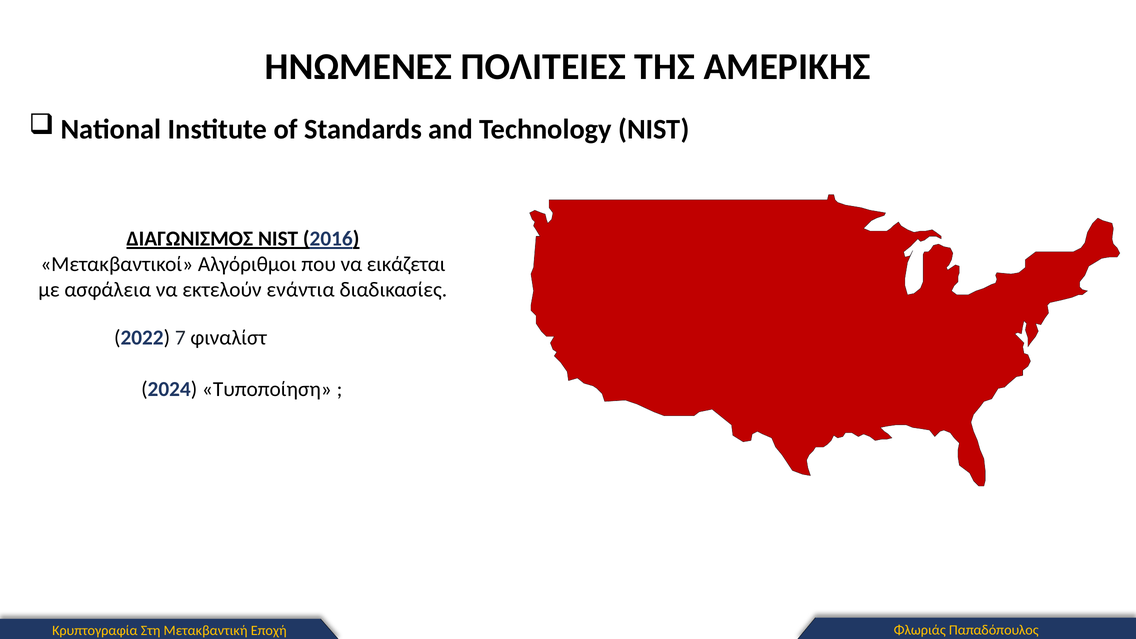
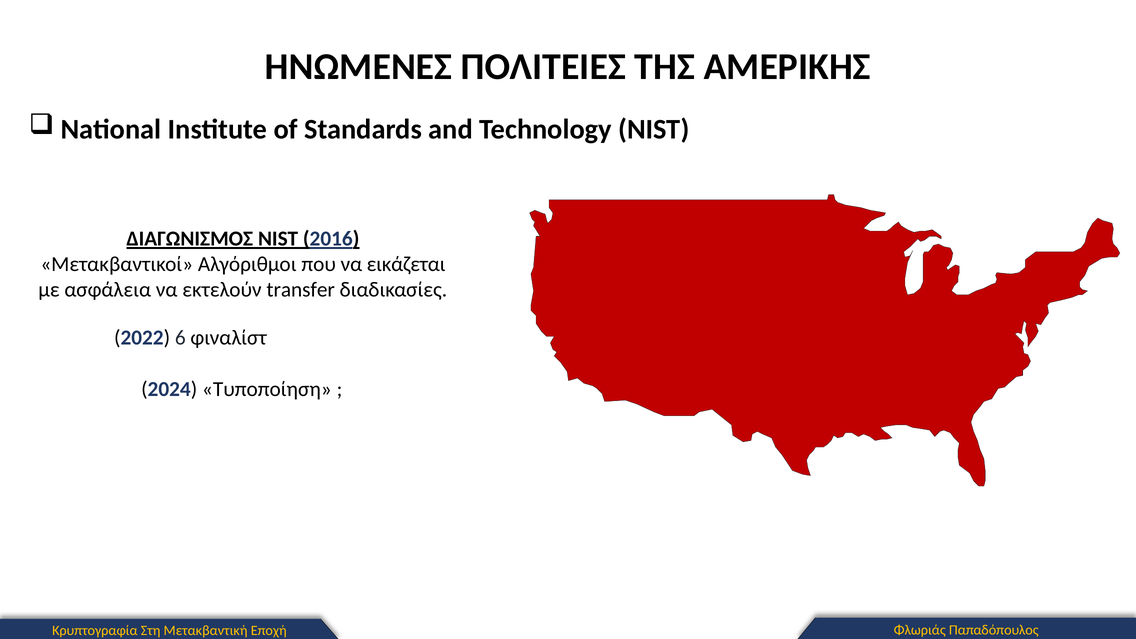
ενάντια: ενάντια -> transfer
7: 7 -> 6
